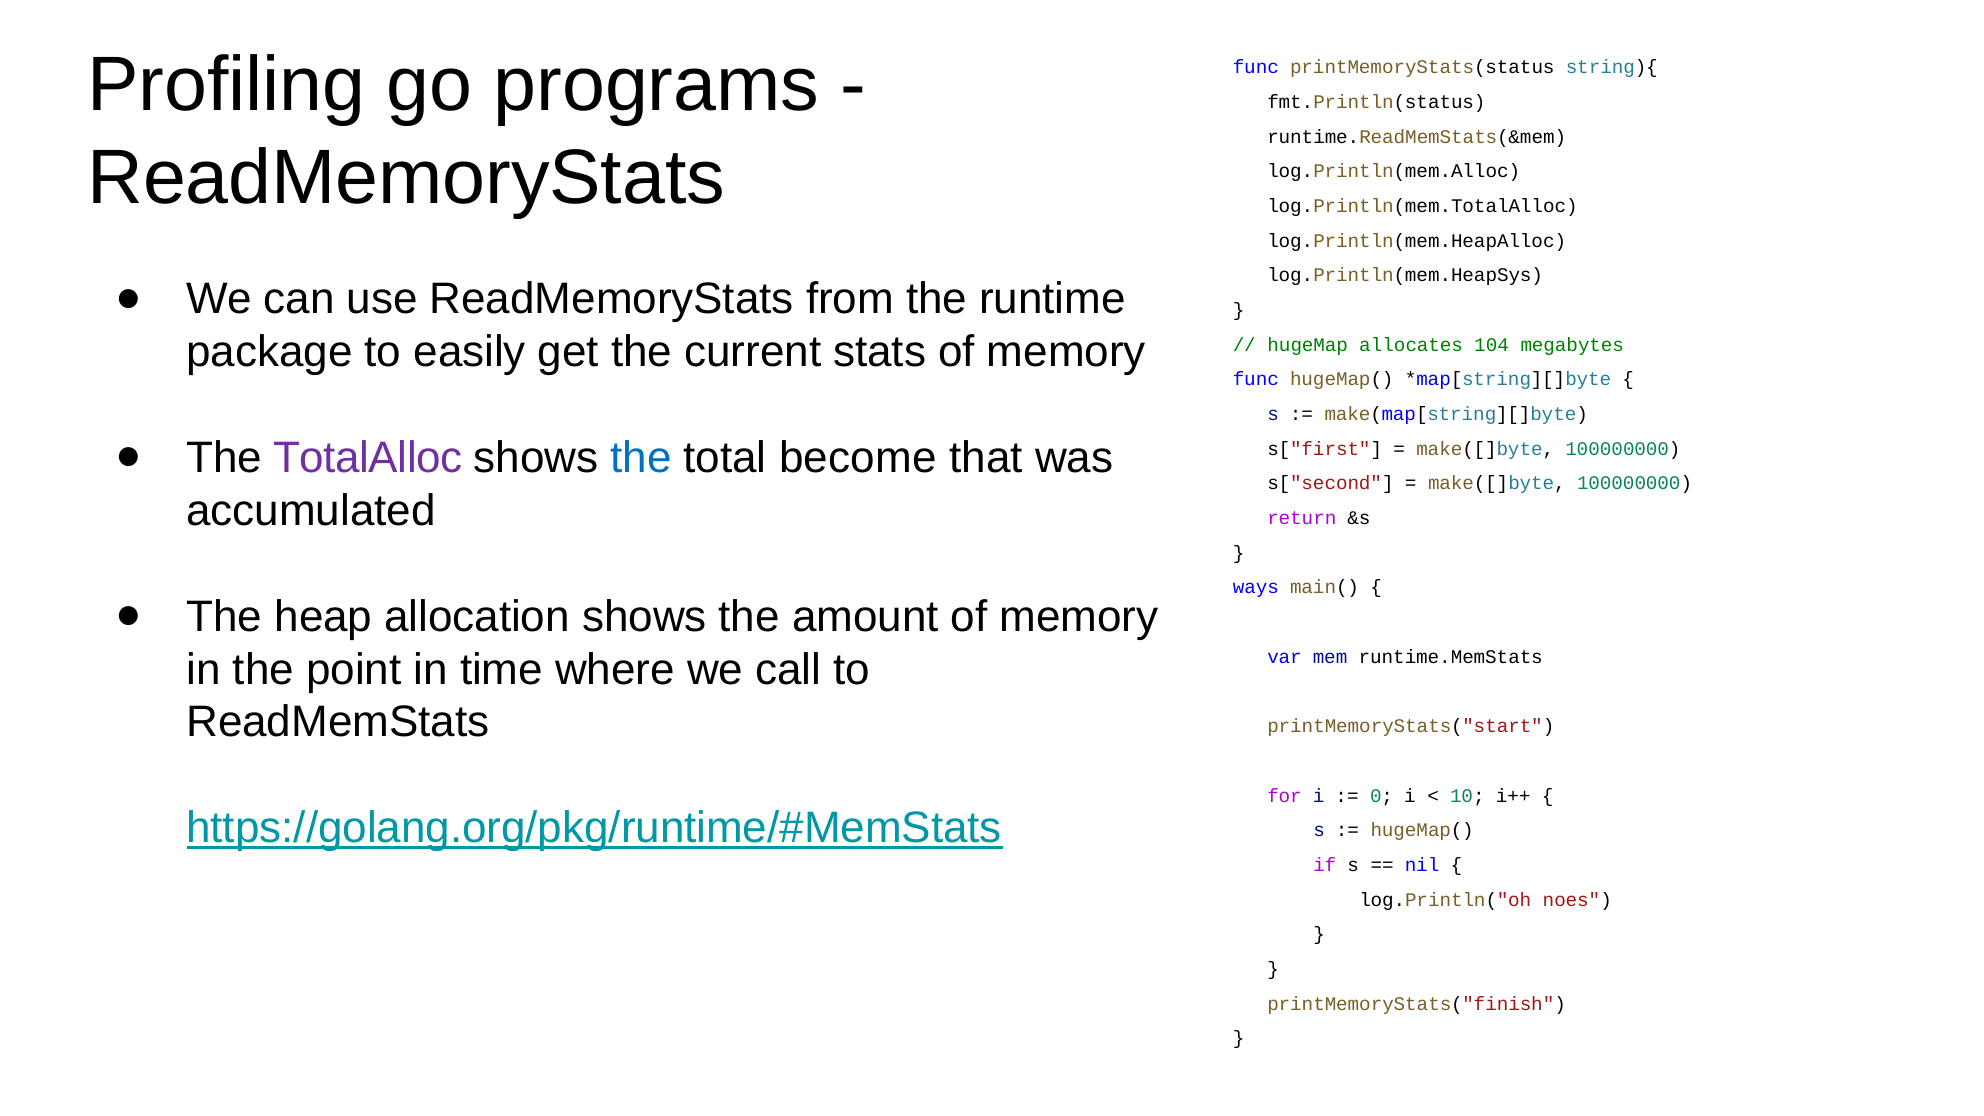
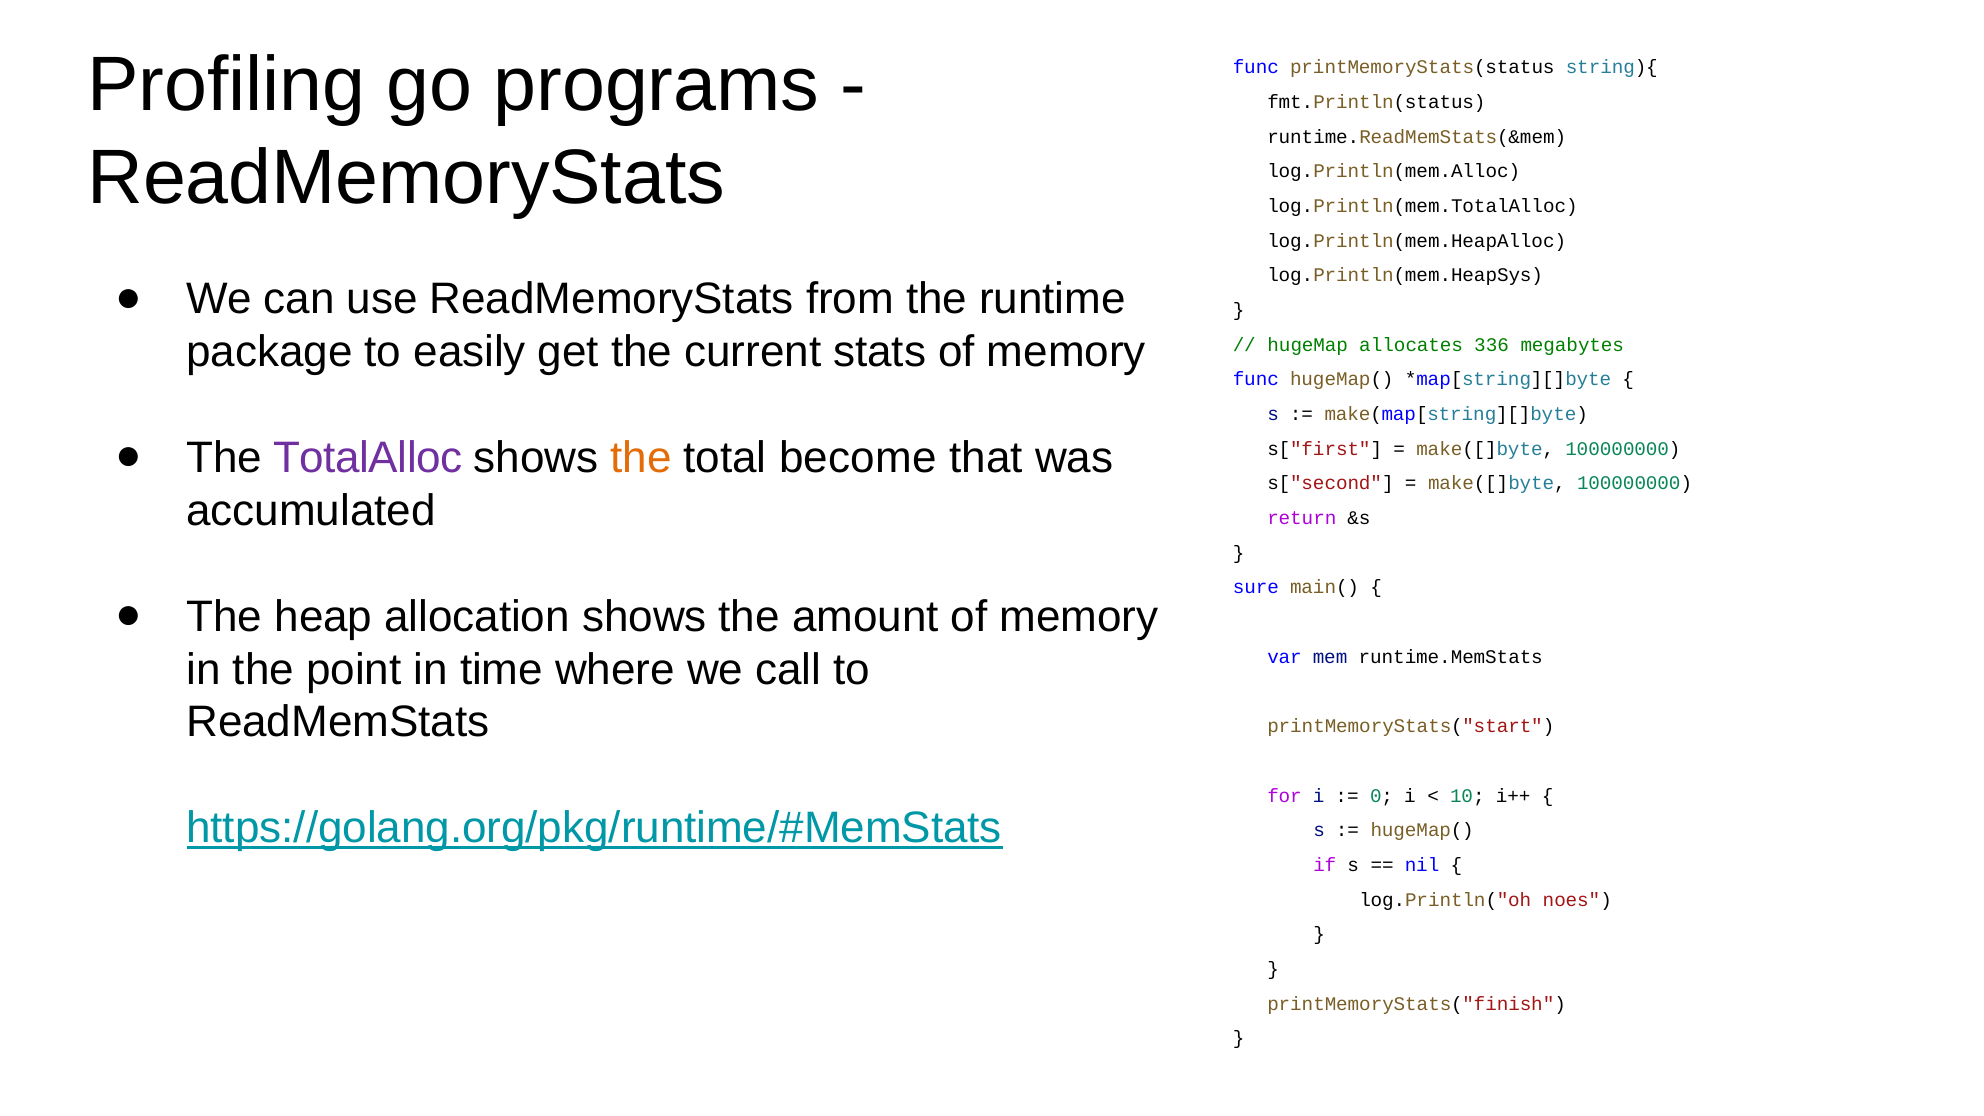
104: 104 -> 336
the at (641, 458) colour: blue -> orange
ways: ways -> sure
